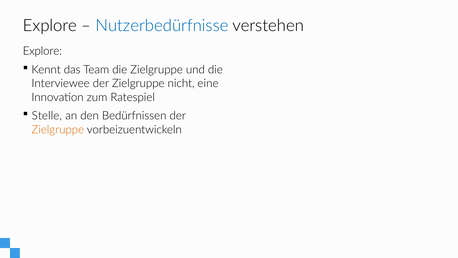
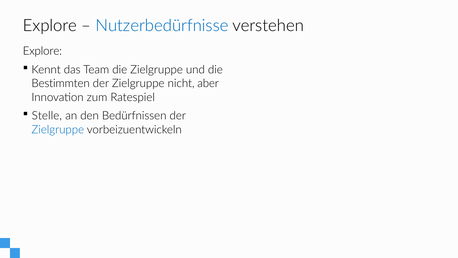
Interviewee: Interviewee -> Bestimmten
eine: eine -> aber
Zielgruppe at (58, 129) colour: orange -> blue
